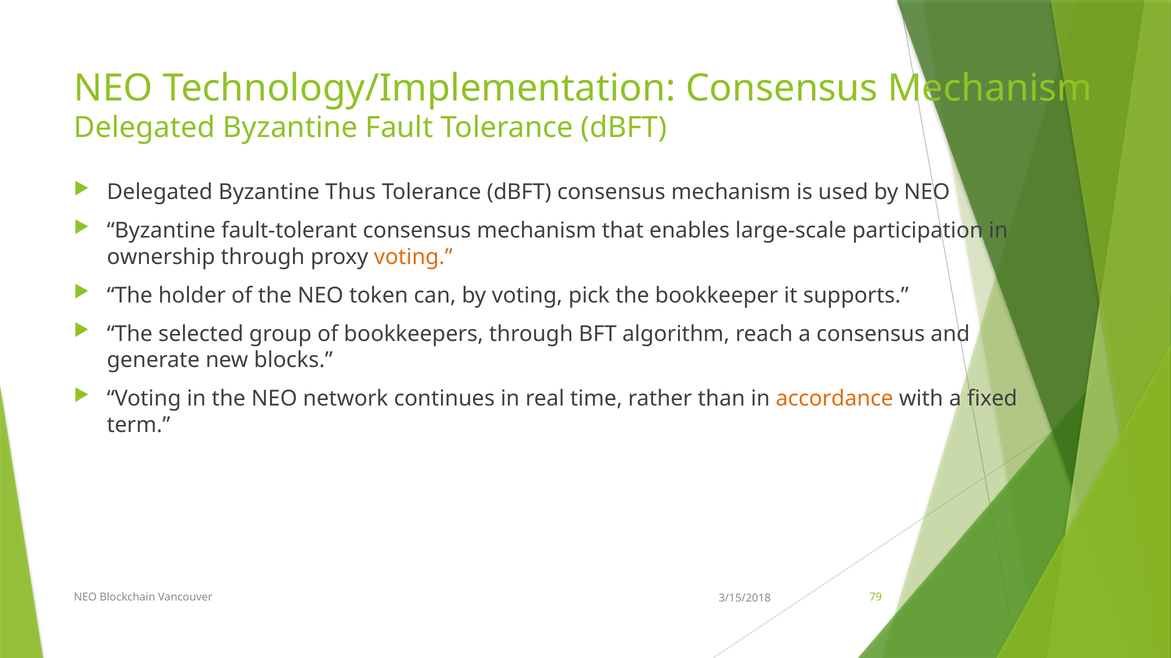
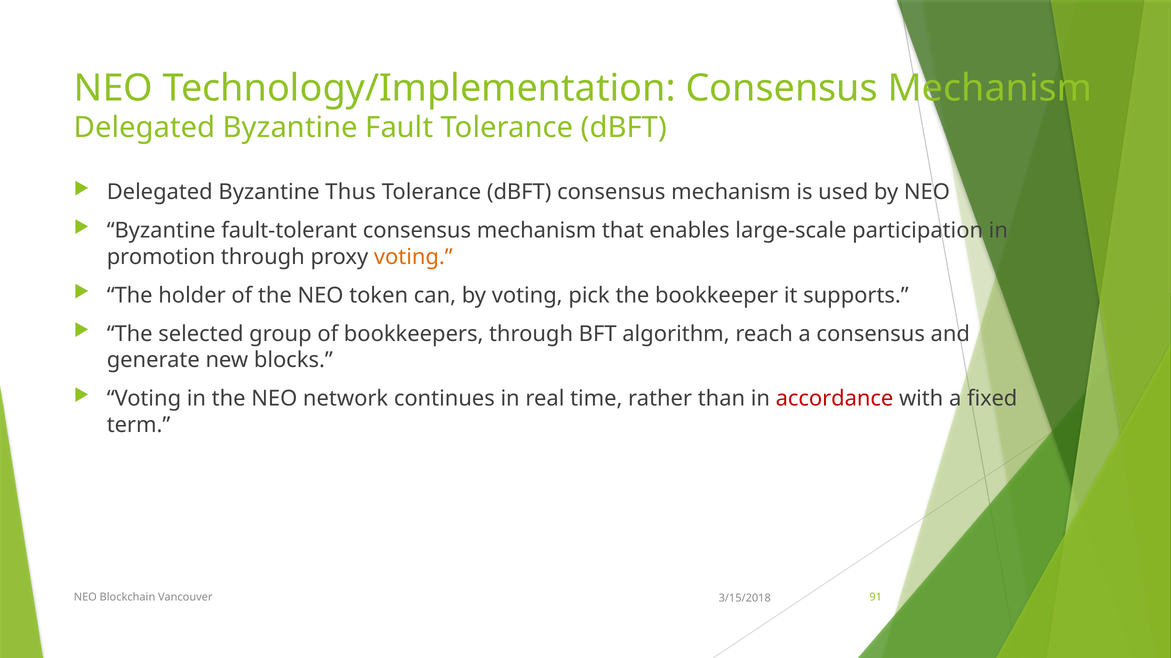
ownership: ownership -> promotion
accordance colour: orange -> red
79: 79 -> 91
